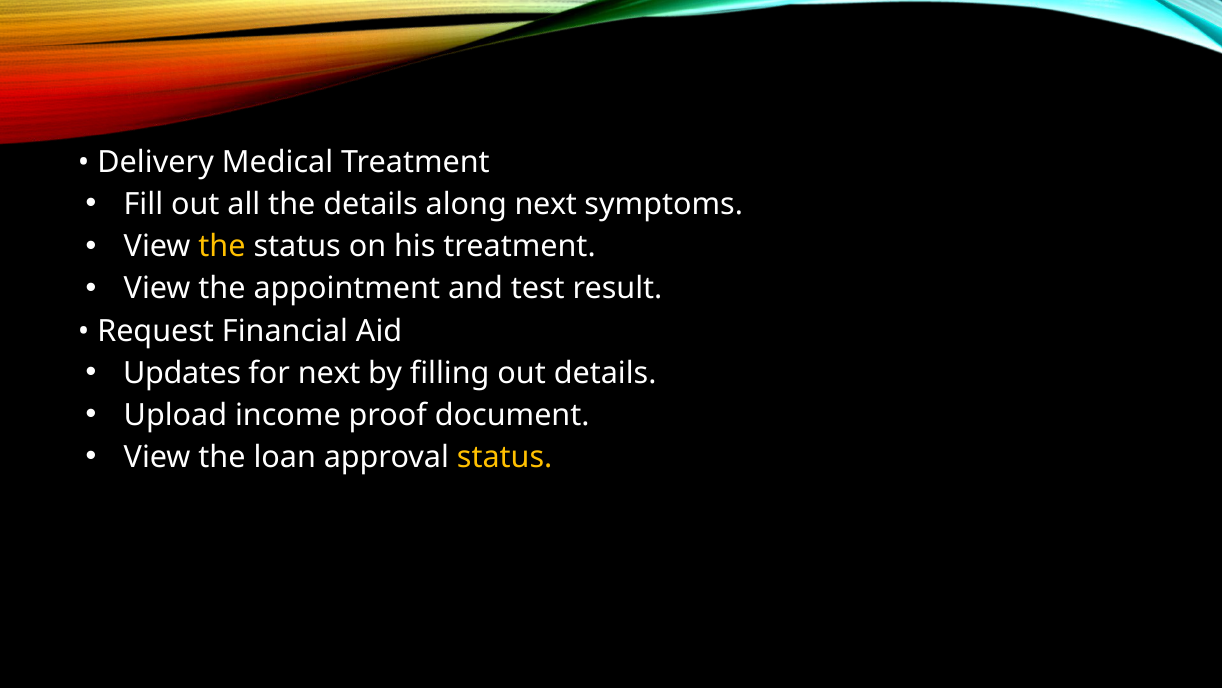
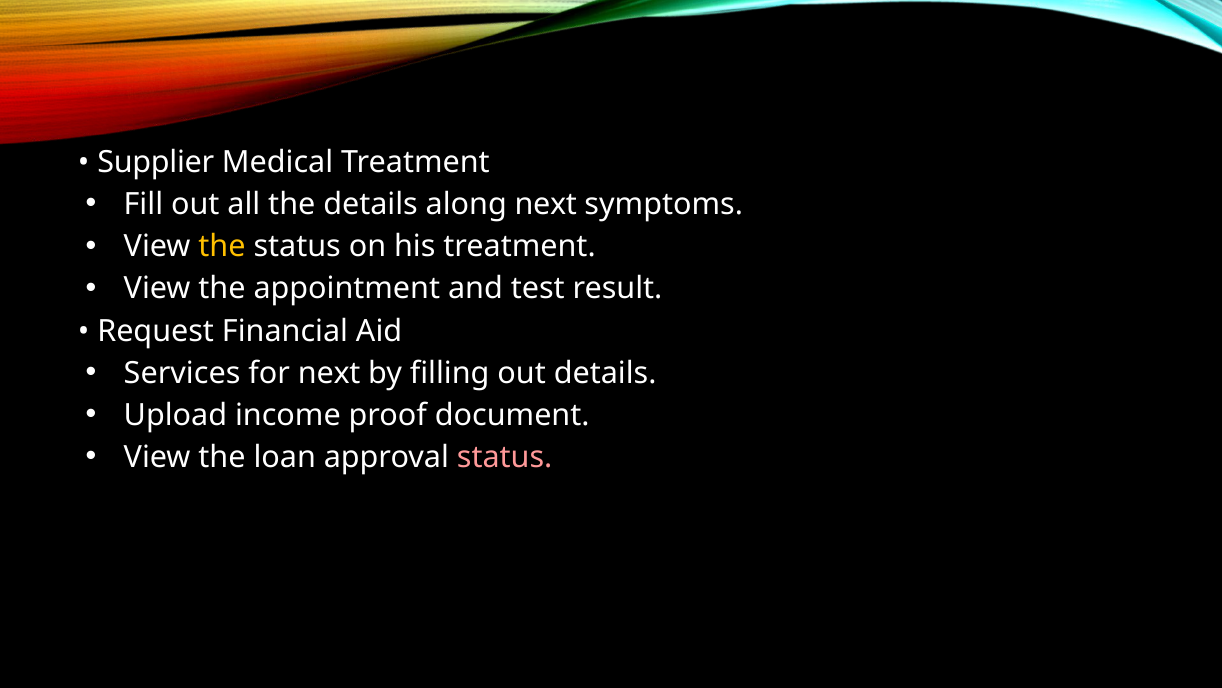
Delivery: Delivery -> Supplier
Updates: Updates -> Services
status at (505, 457) colour: yellow -> pink
